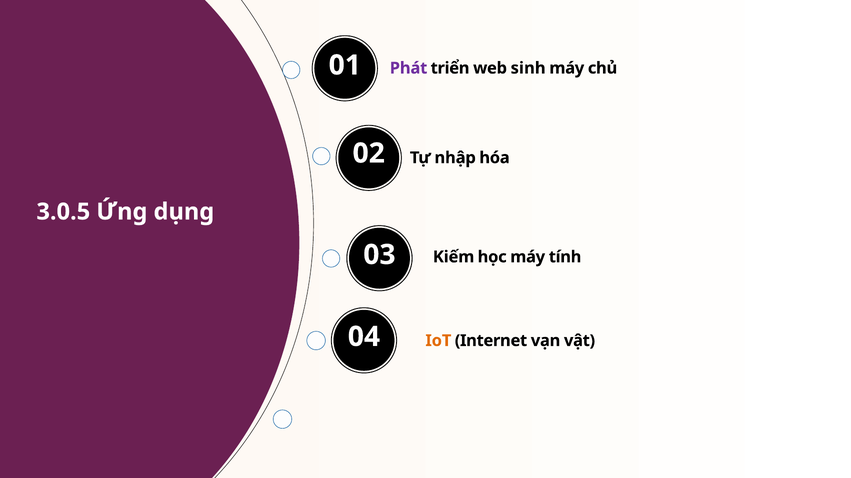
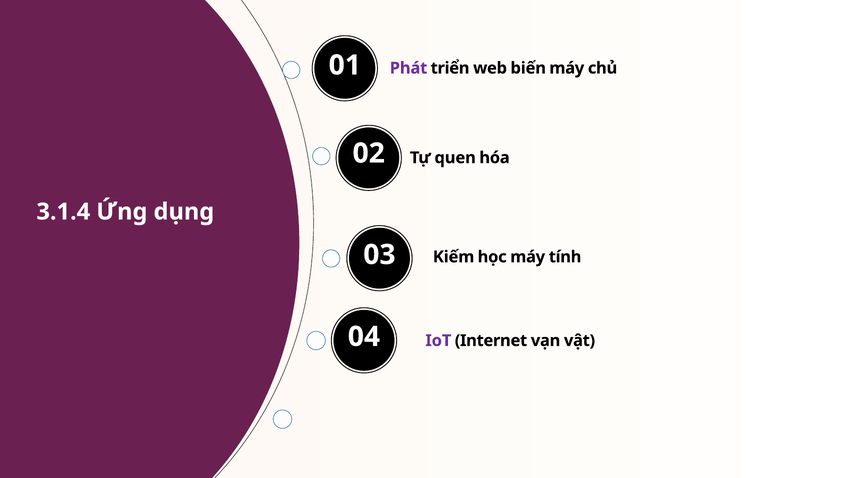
sinh: sinh -> biến
nhập: nhập -> quen
3.0.5: 3.0.5 -> 3.1.4
IoT colour: orange -> purple
